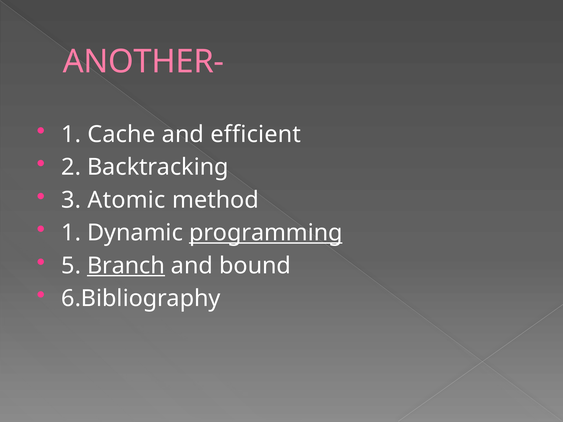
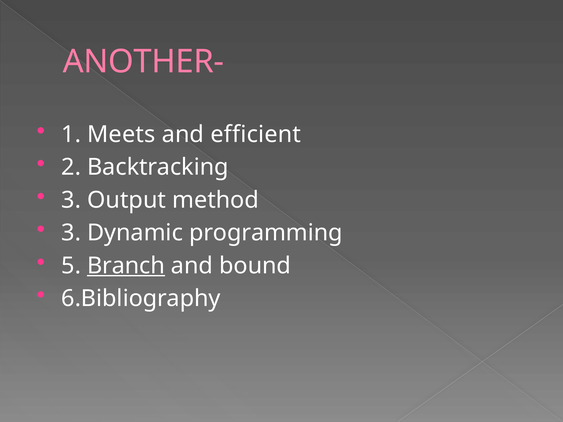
Cache: Cache -> Meets
Atomic: Atomic -> Output
1 at (71, 233): 1 -> 3
programming underline: present -> none
